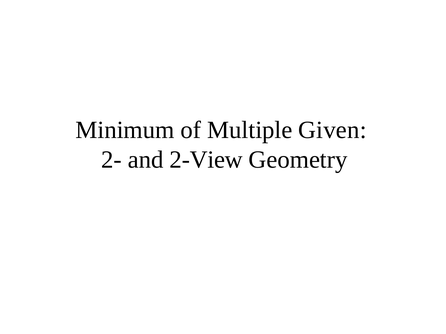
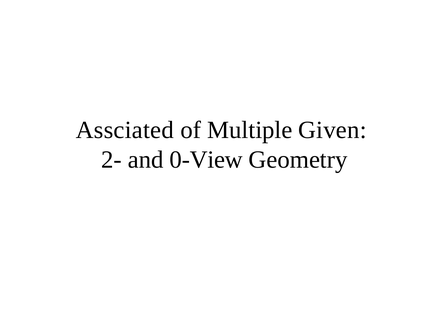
Minimum: Minimum -> Assciated
2-View: 2-View -> 0-View
